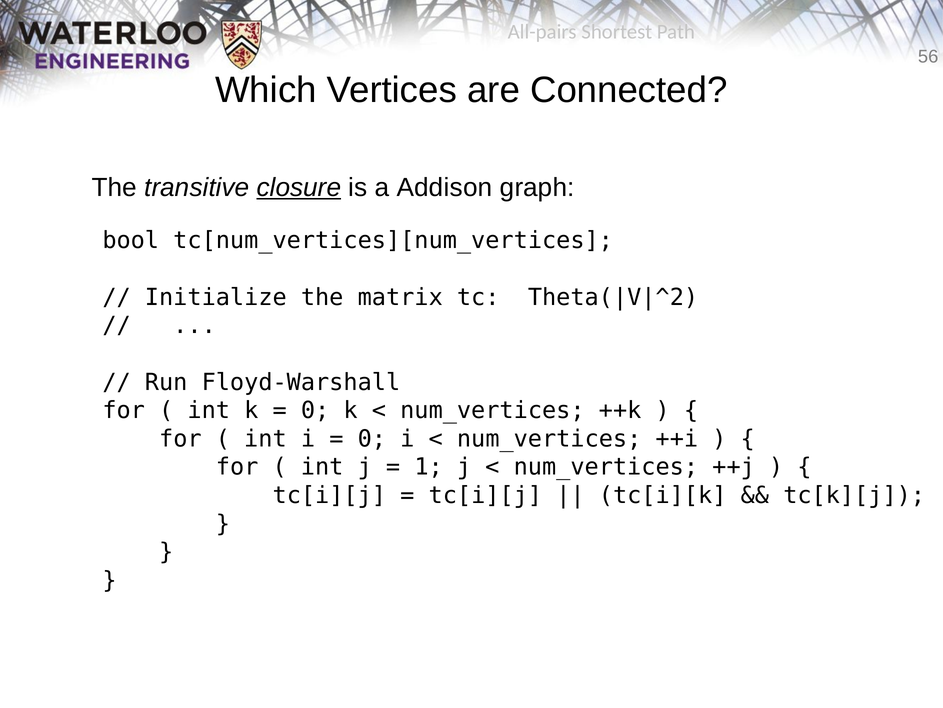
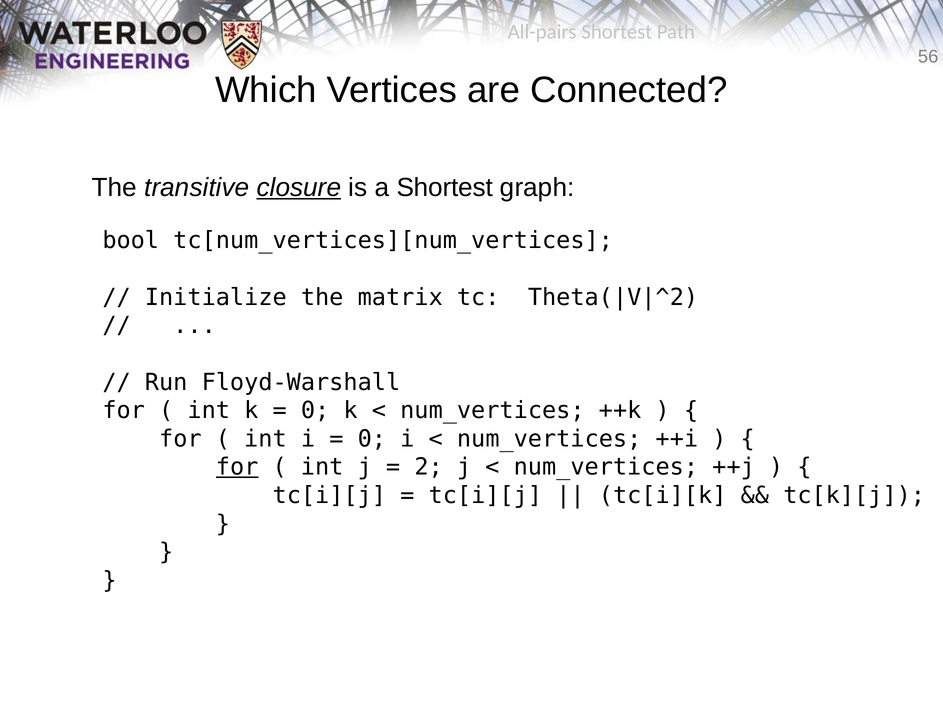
a Addison: Addison -> Shortest
for at (237, 467) underline: none -> present
1: 1 -> 2
